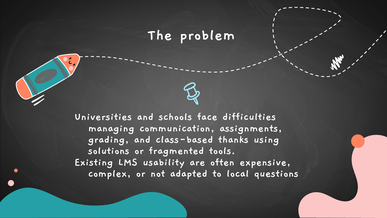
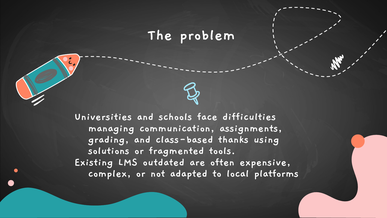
usability: usability -> outdated
questions: questions -> platforms
